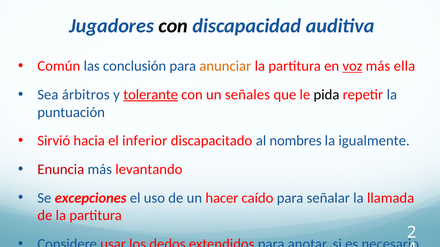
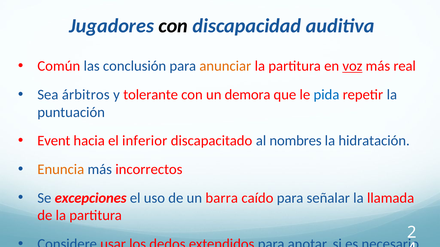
ella: ella -> real
tolerante underline: present -> none
señales: señales -> demora
pida colour: black -> blue
Sirvió: Sirvió -> Event
igualmente: igualmente -> hidratación
Enuncia colour: red -> orange
levantando: levantando -> incorrectos
hacer: hacer -> barra
